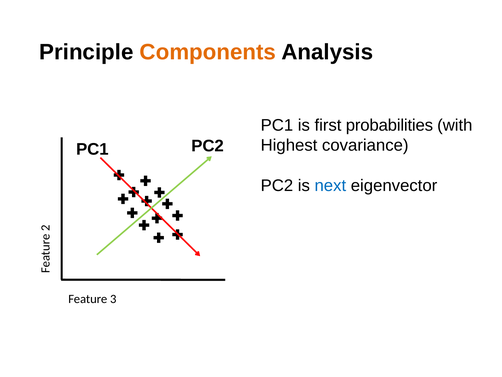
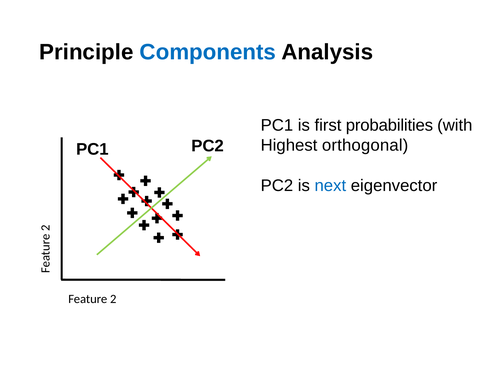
Components colour: orange -> blue
covariance: covariance -> orthogonal
Feature 3: 3 -> 2
